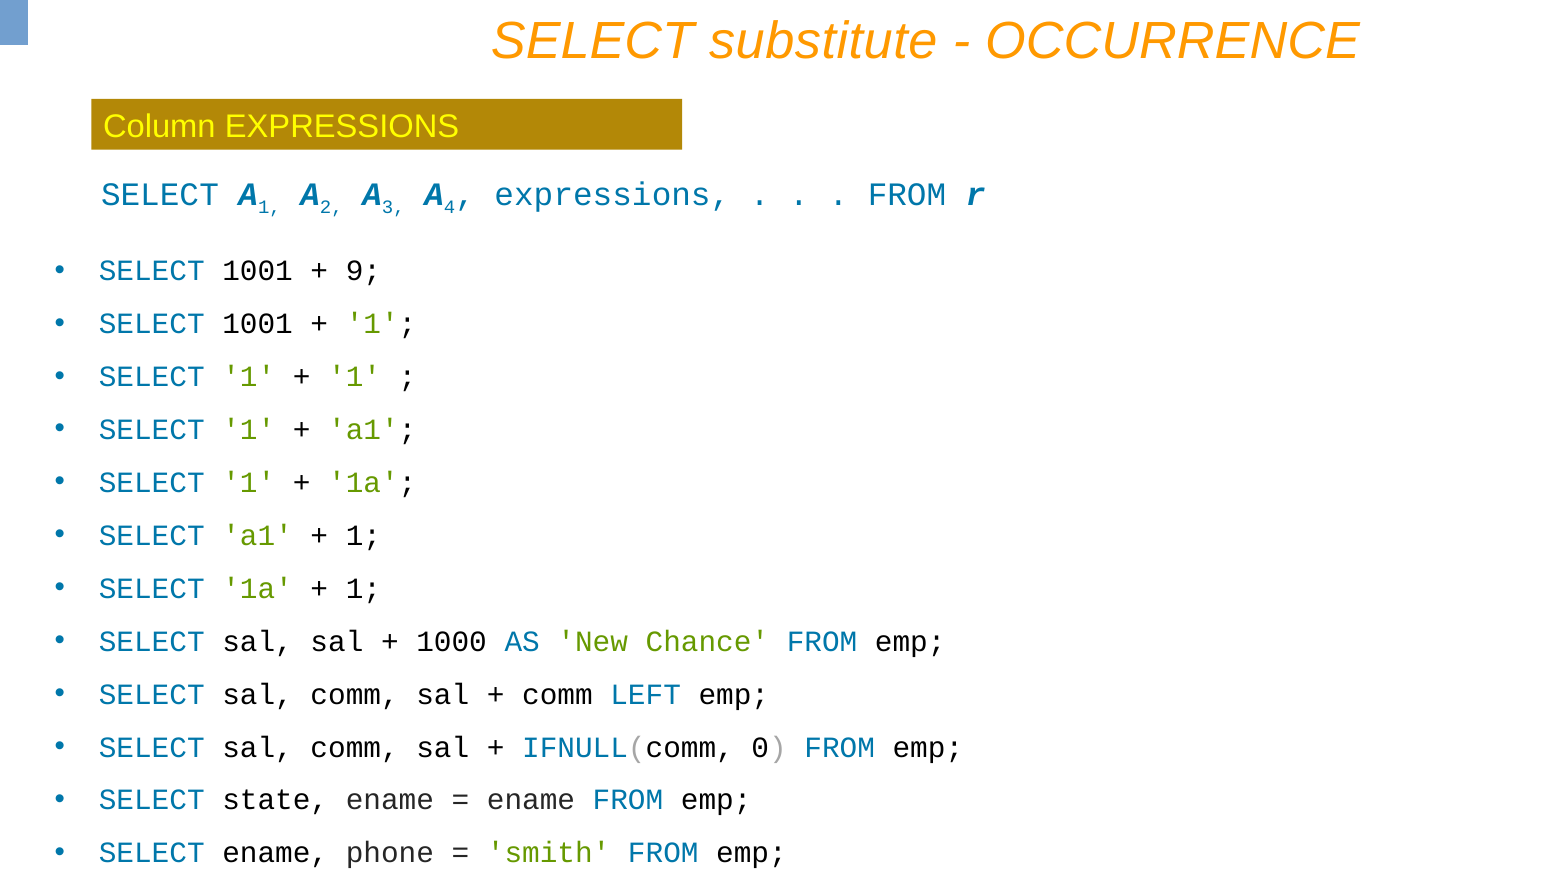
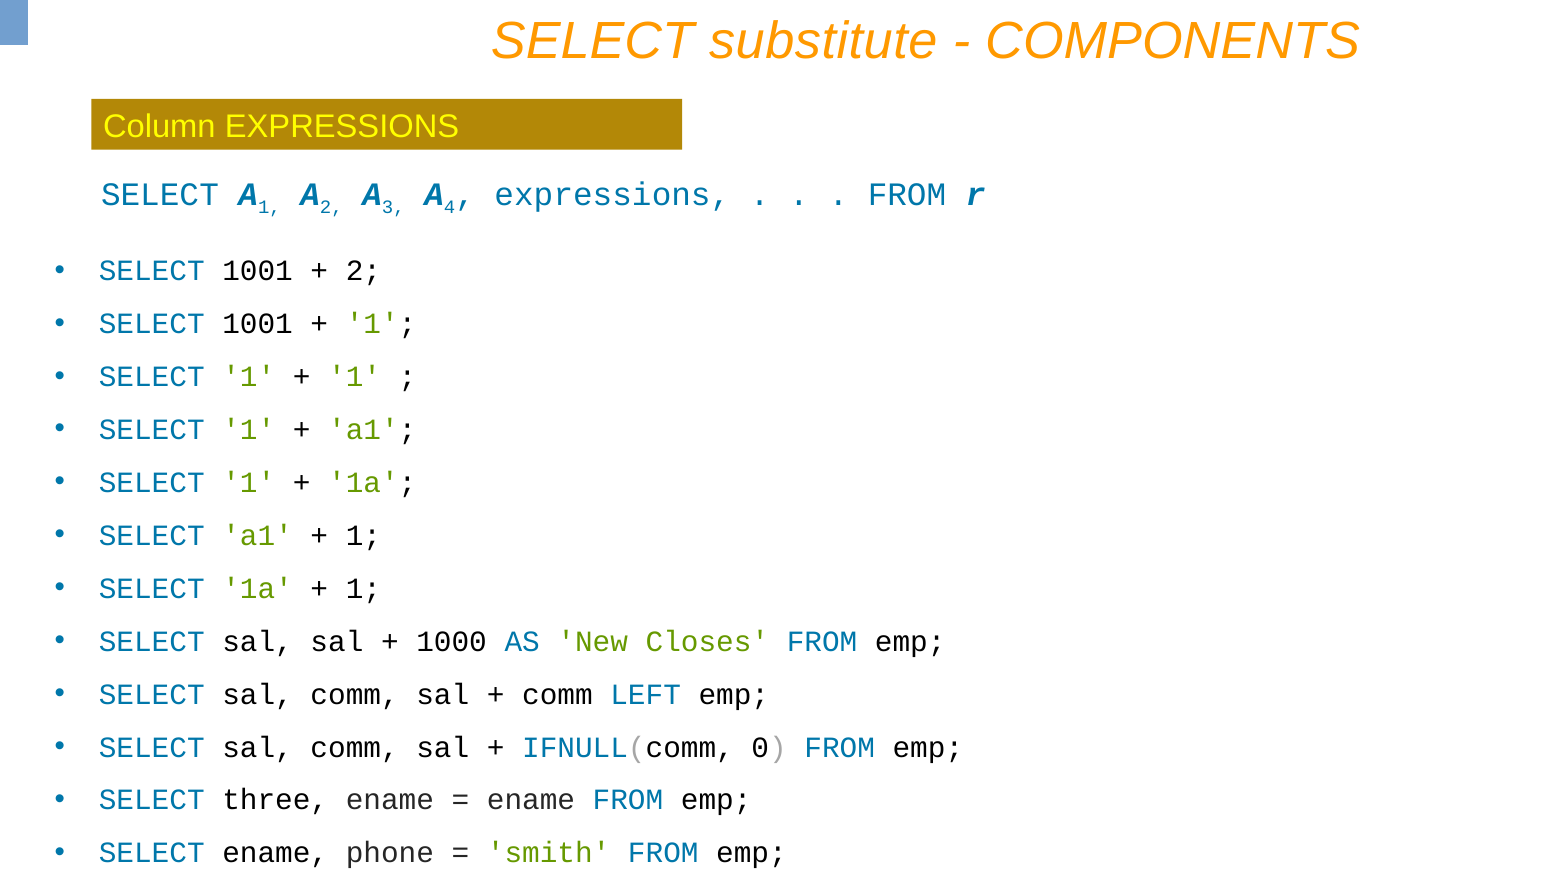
OCCURRENCE: OCCURRENCE -> COMPONENTS
9 at (363, 271): 9 -> 2
Chance: Chance -> Closes
state: state -> three
